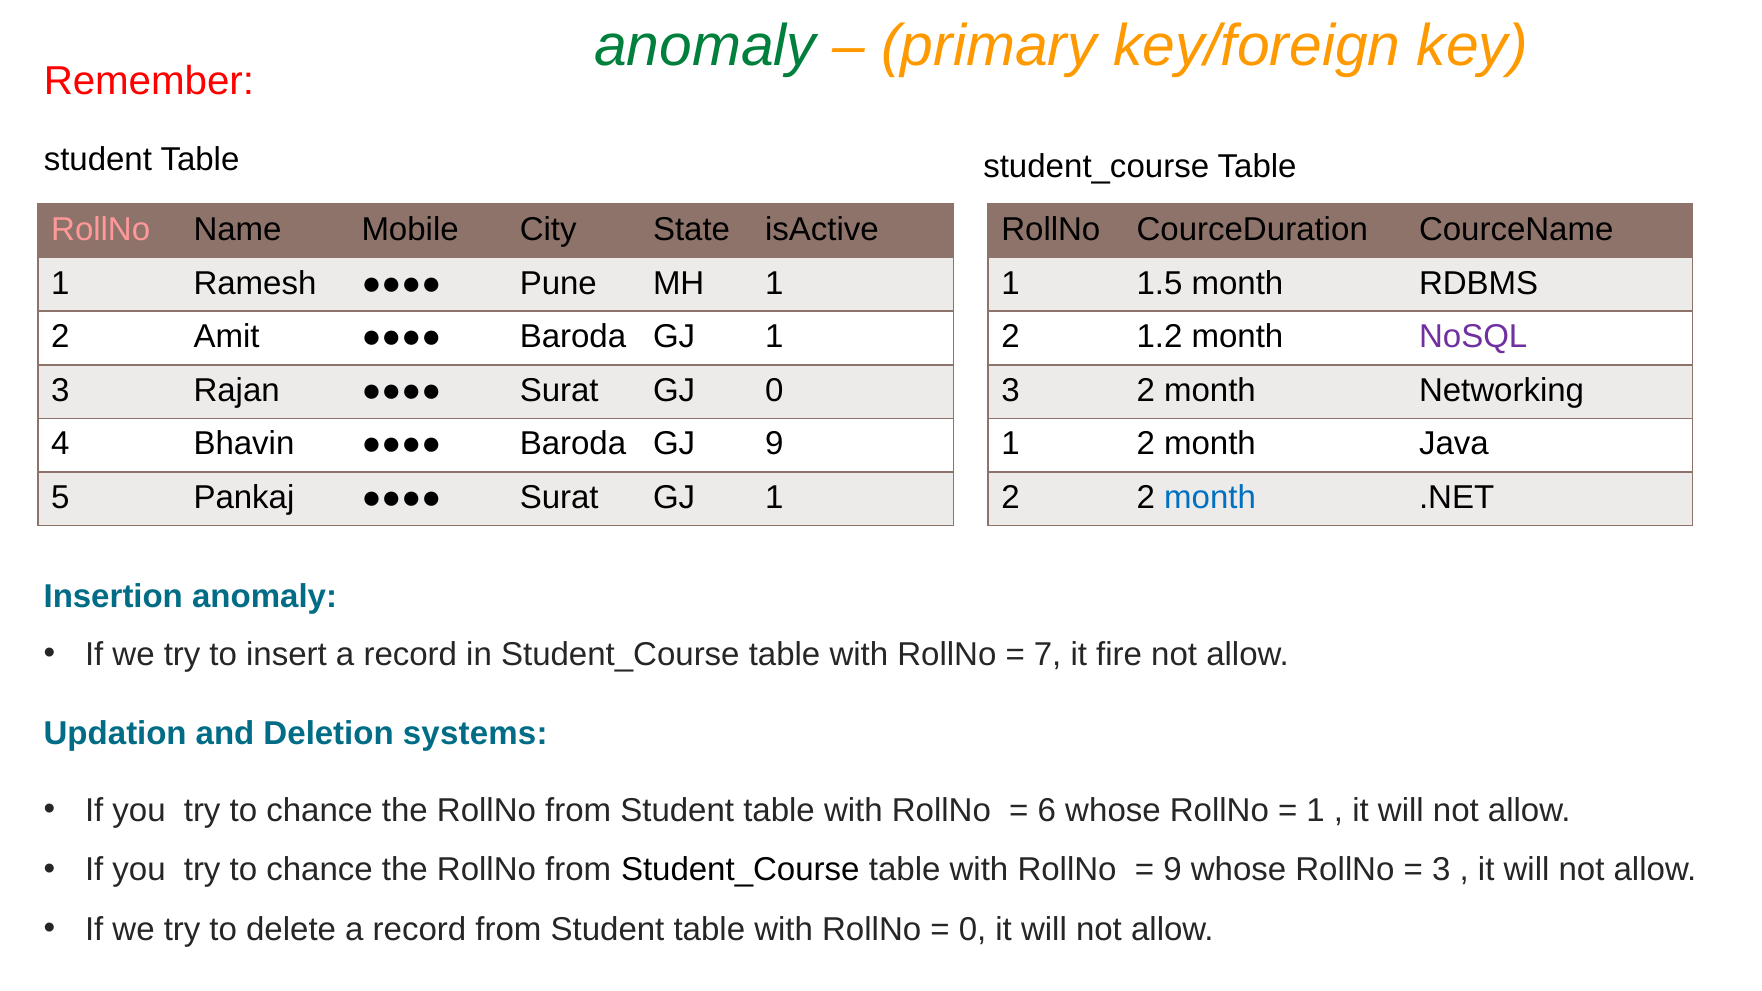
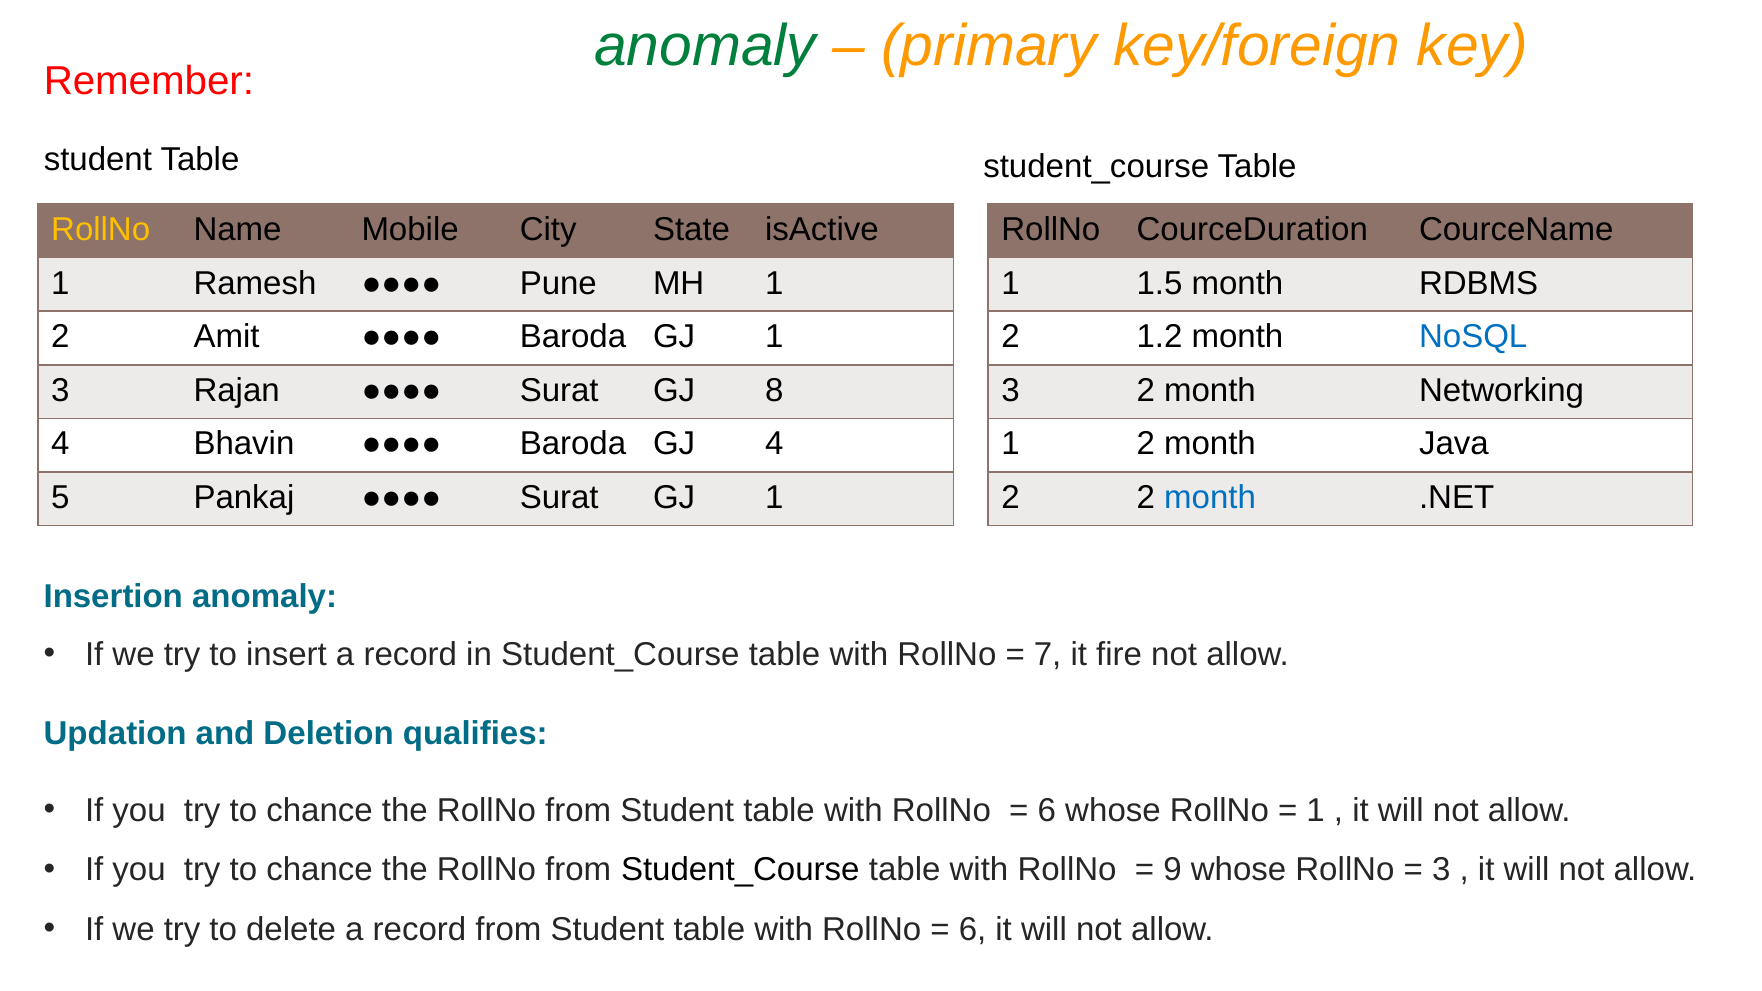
RollNo at (101, 230) colour: pink -> yellow
NoSQL colour: purple -> blue
GJ 0: 0 -> 8
GJ 9: 9 -> 4
systems: systems -> qualifies
0 at (973, 930): 0 -> 6
